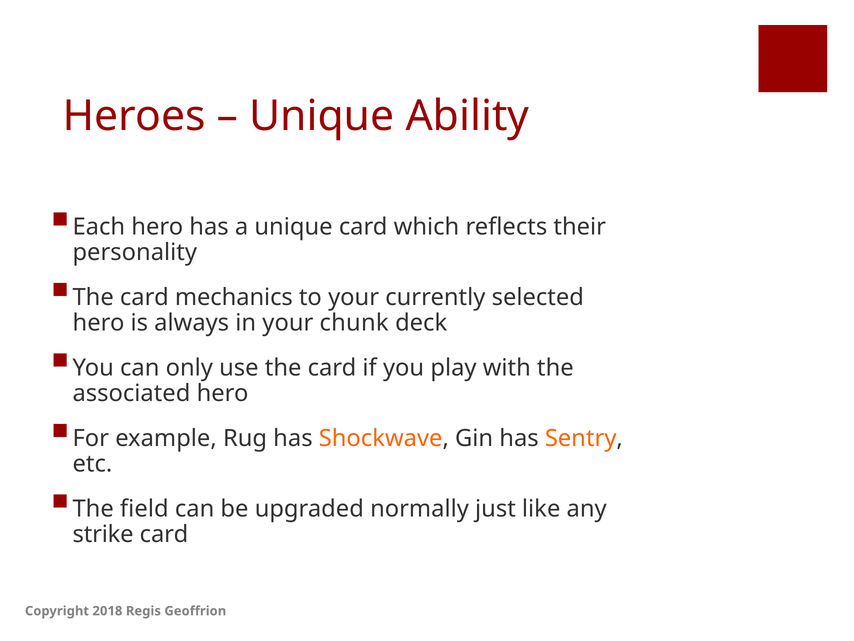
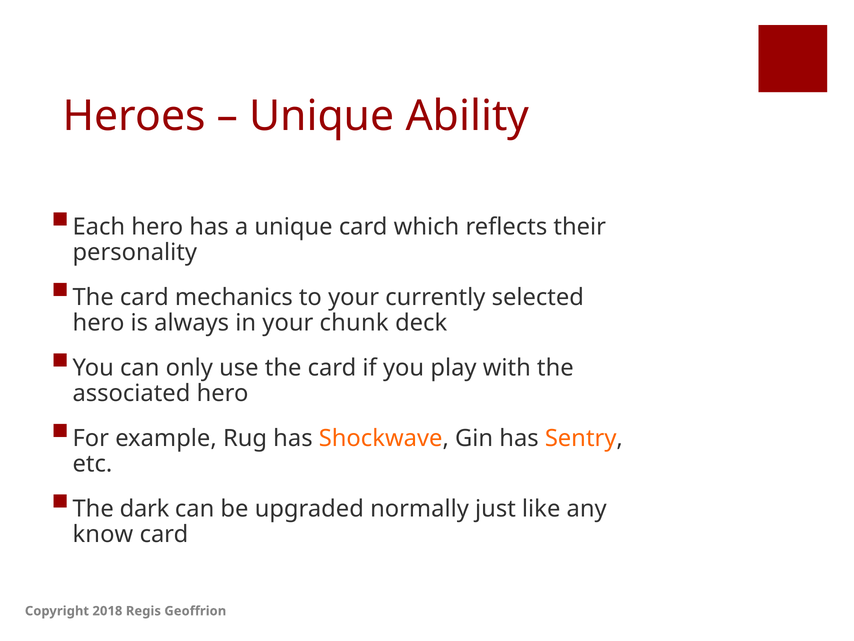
field: field -> dark
strike: strike -> know
